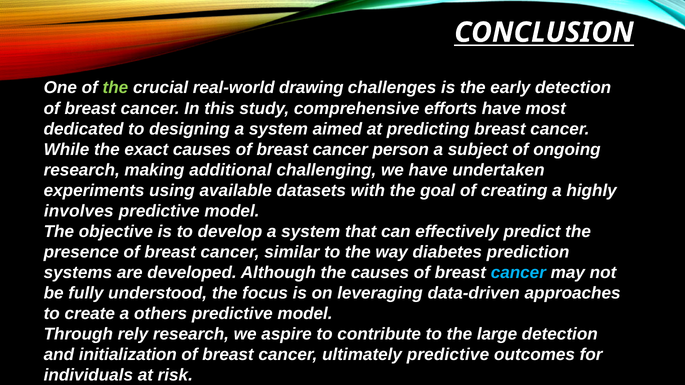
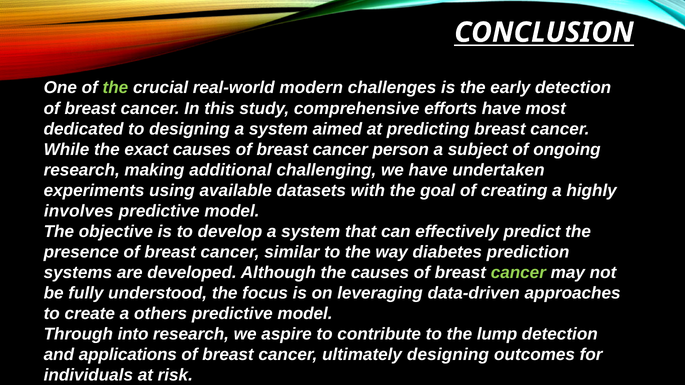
drawing: drawing -> modern
cancer at (518, 273) colour: light blue -> light green
rely: rely -> into
large: large -> lump
initialization: initialization -> applications
ultimately predictive: predictive -> designing
